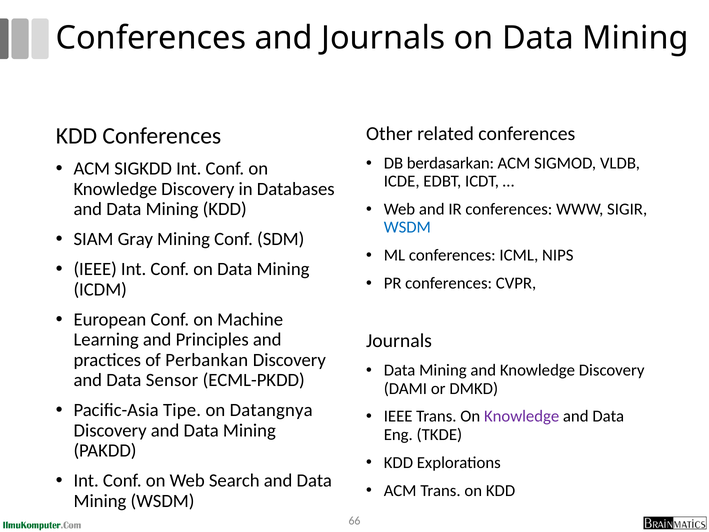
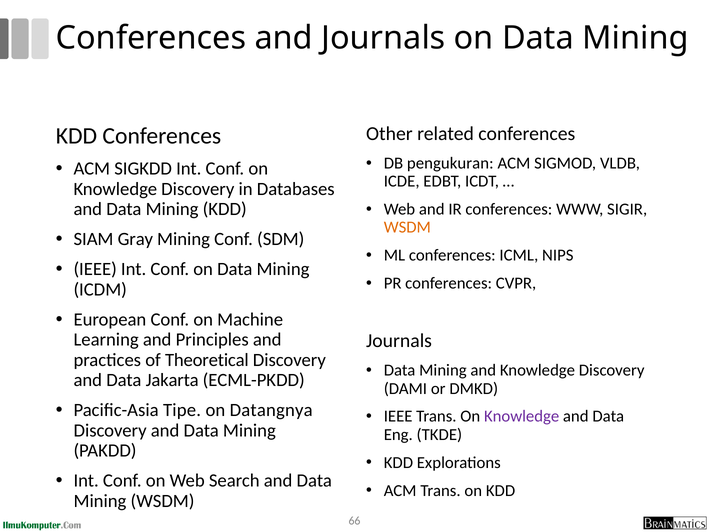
berdasarkan: berdasarkan -> pengukuran
WSDM at (407, 227) colour: blue -> orange
Perbankan: Perbankan -> Theoretical
Sensor: Sensor -> Jakarta
